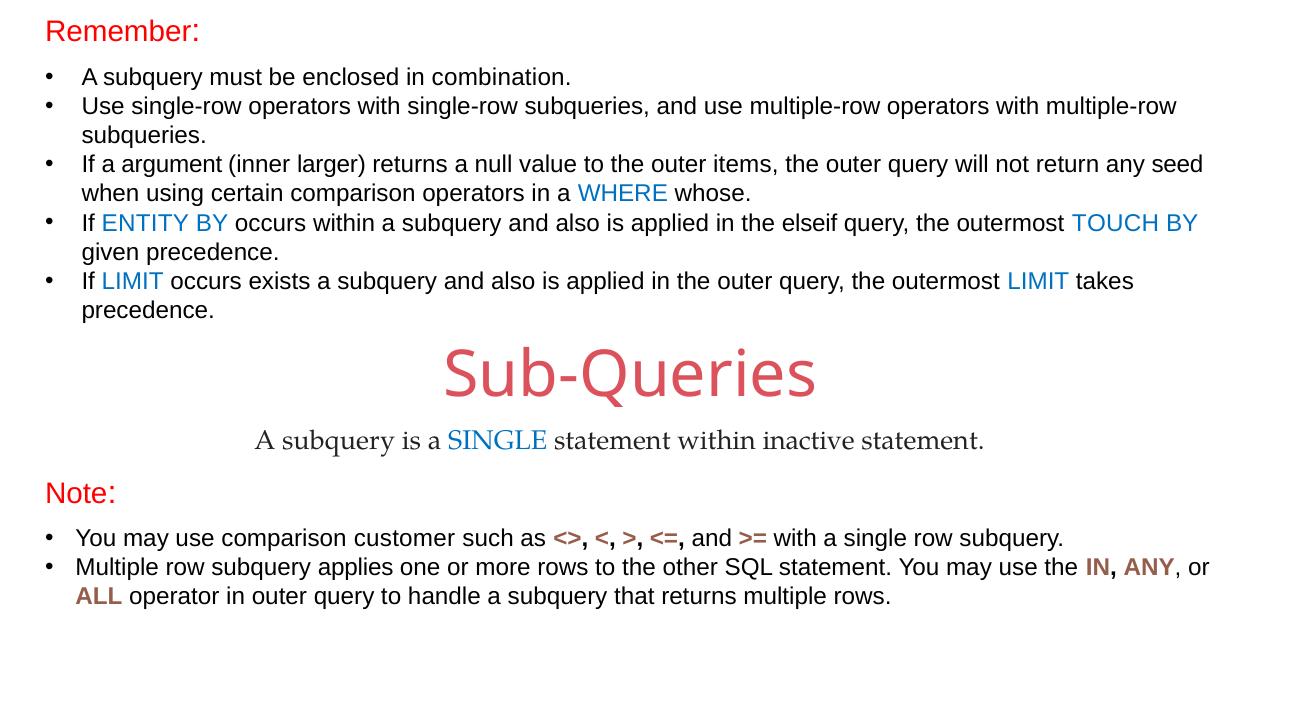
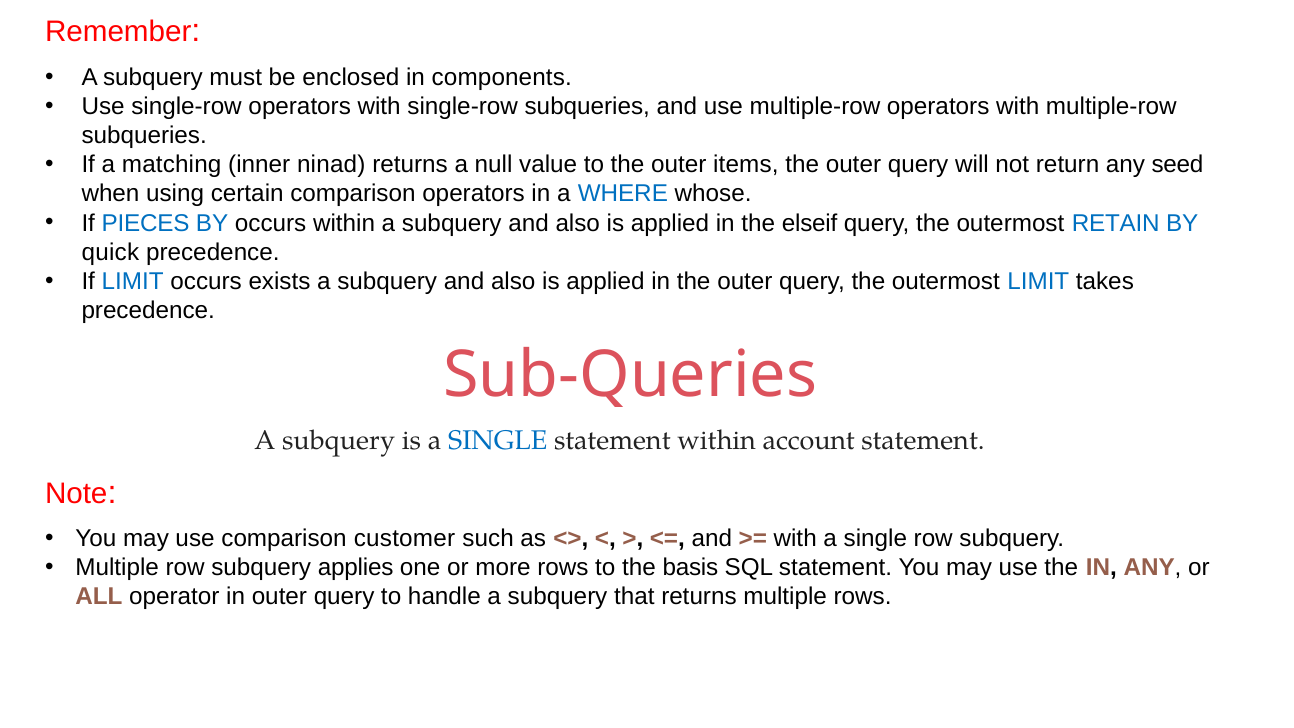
combination: combination -> components
argument: argument -> matching
larger: larger -> ninad
ENTITY: ENTITY -> PIECES
TOUCH: TOUCH -> RETAIN
given: given -> quick
inactive: inactive -> account
other: other -> basis
